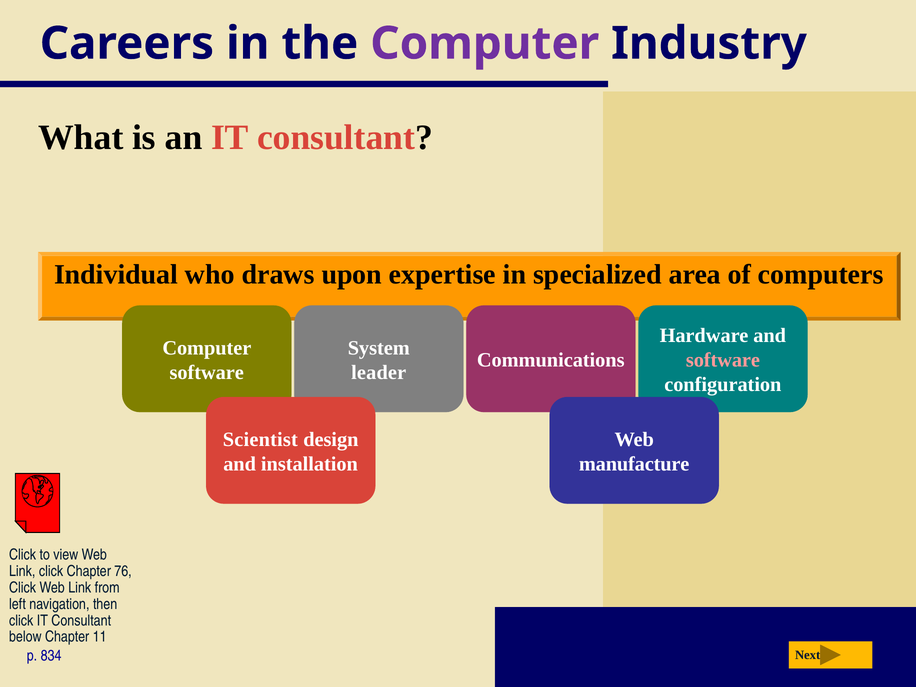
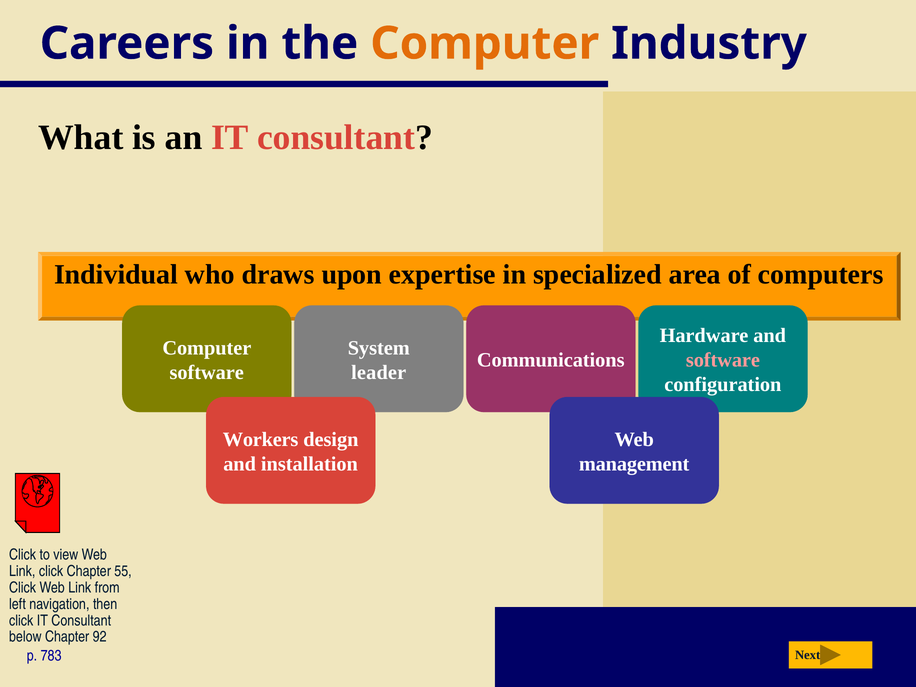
Computer at (485, 44) colour: purple -> orange
Scientist: Scientist -> Workers
manufacture: manufacture -> management
76: 76 -> 55
11: 11 -> 92
834: 834 -> 783
